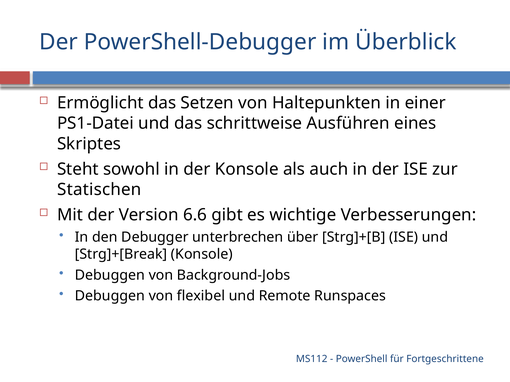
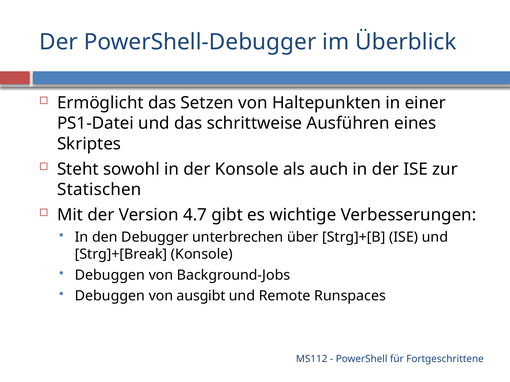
6.6: 6.6 -> 4.7
flexibel: flexibel -> ausgibt
